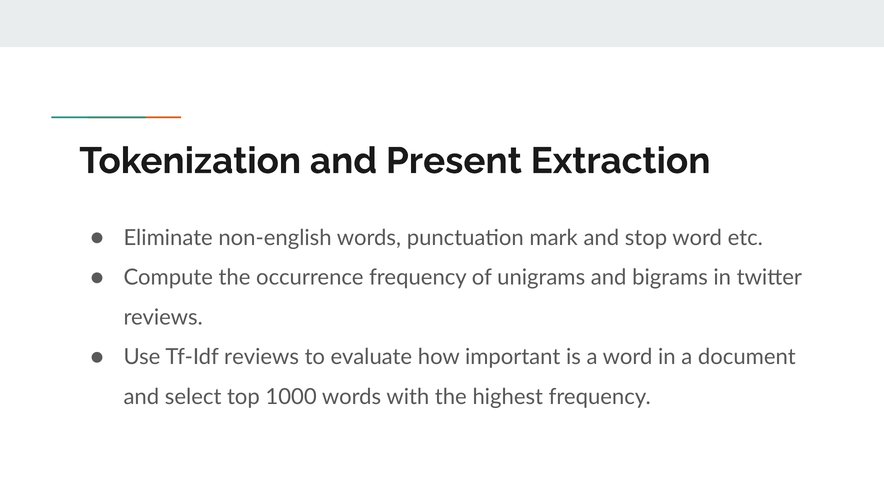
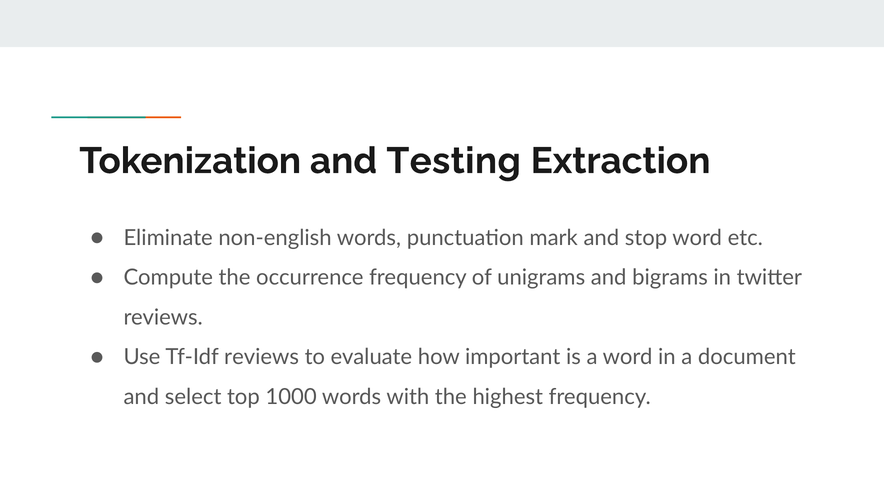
Present: Present -> Testing
